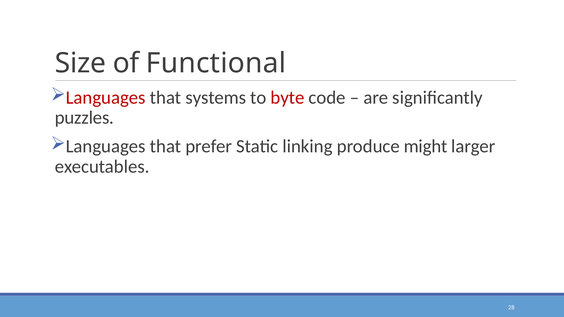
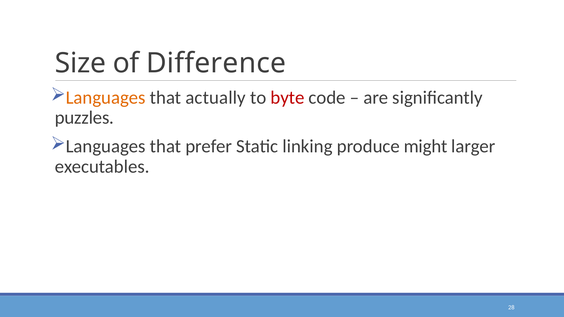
Functional: Functional -> Difference
Languages at (106, 98) colour: red -> orange
systems: systems -> actually
